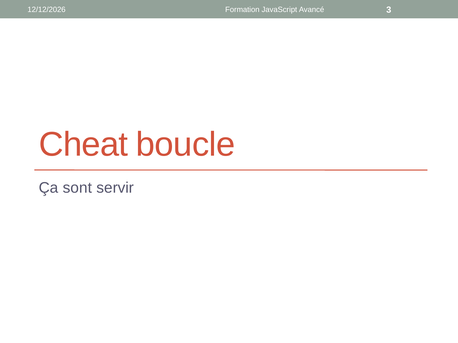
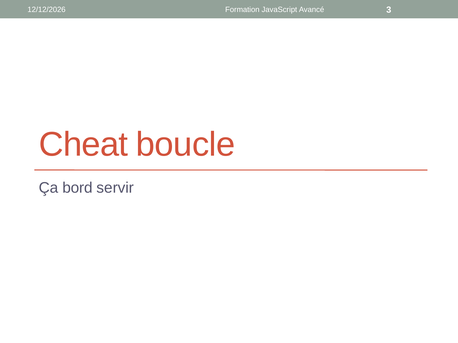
sont: sont -> bord
